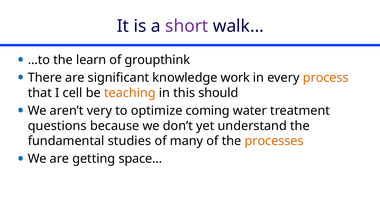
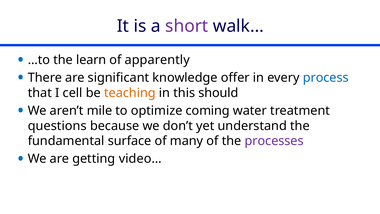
groupthink: groupthink -> apparently
work: work -> offer
process colour: orange -> blue
very: very -> mile
studies: studies -> surface
processes colour: orange -> purple
space…: space… -> video…
